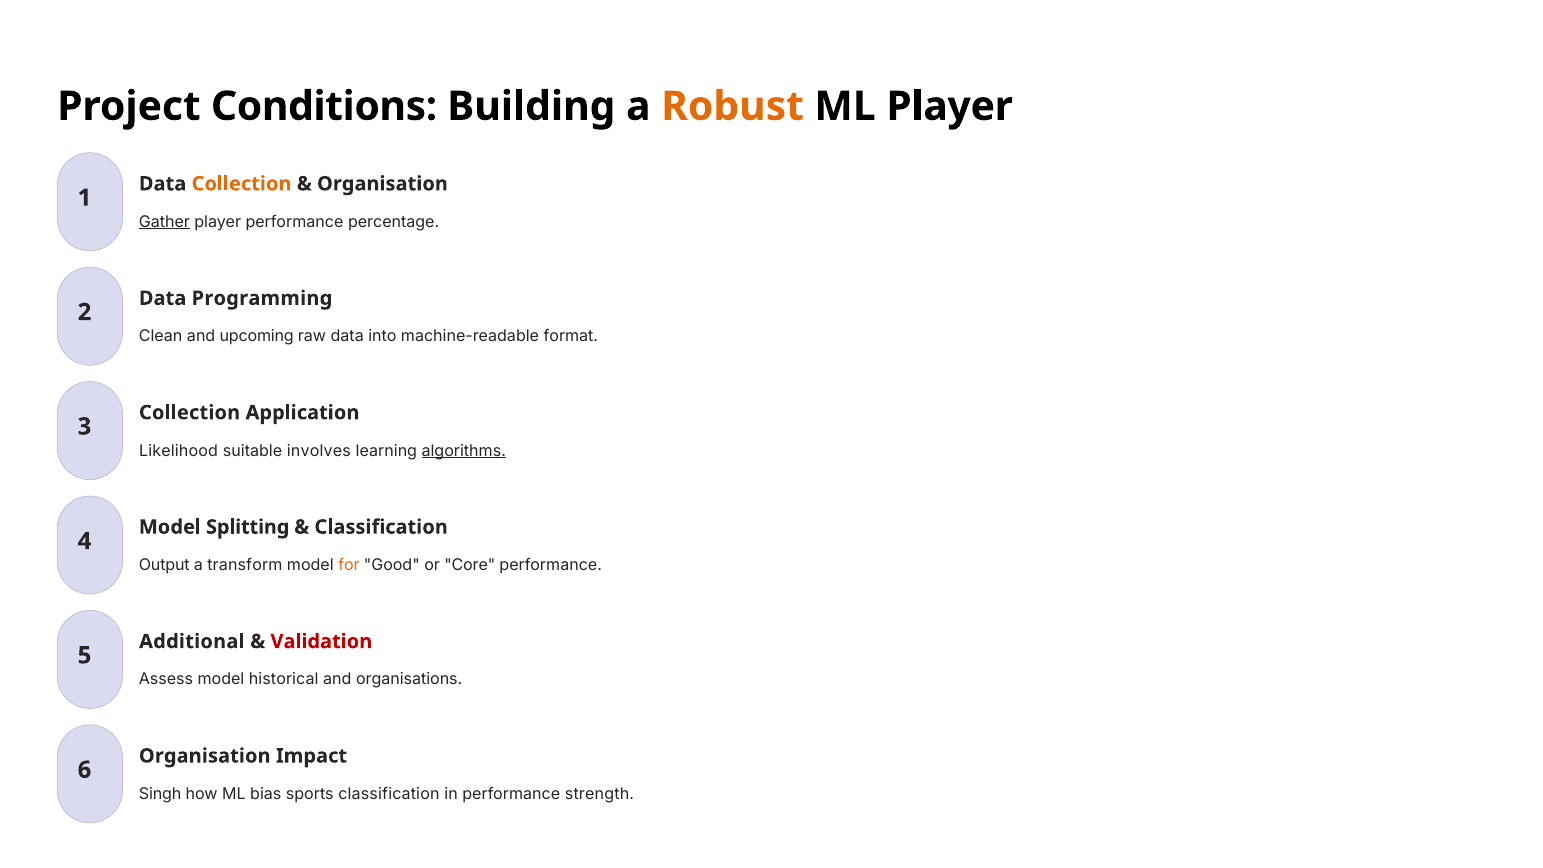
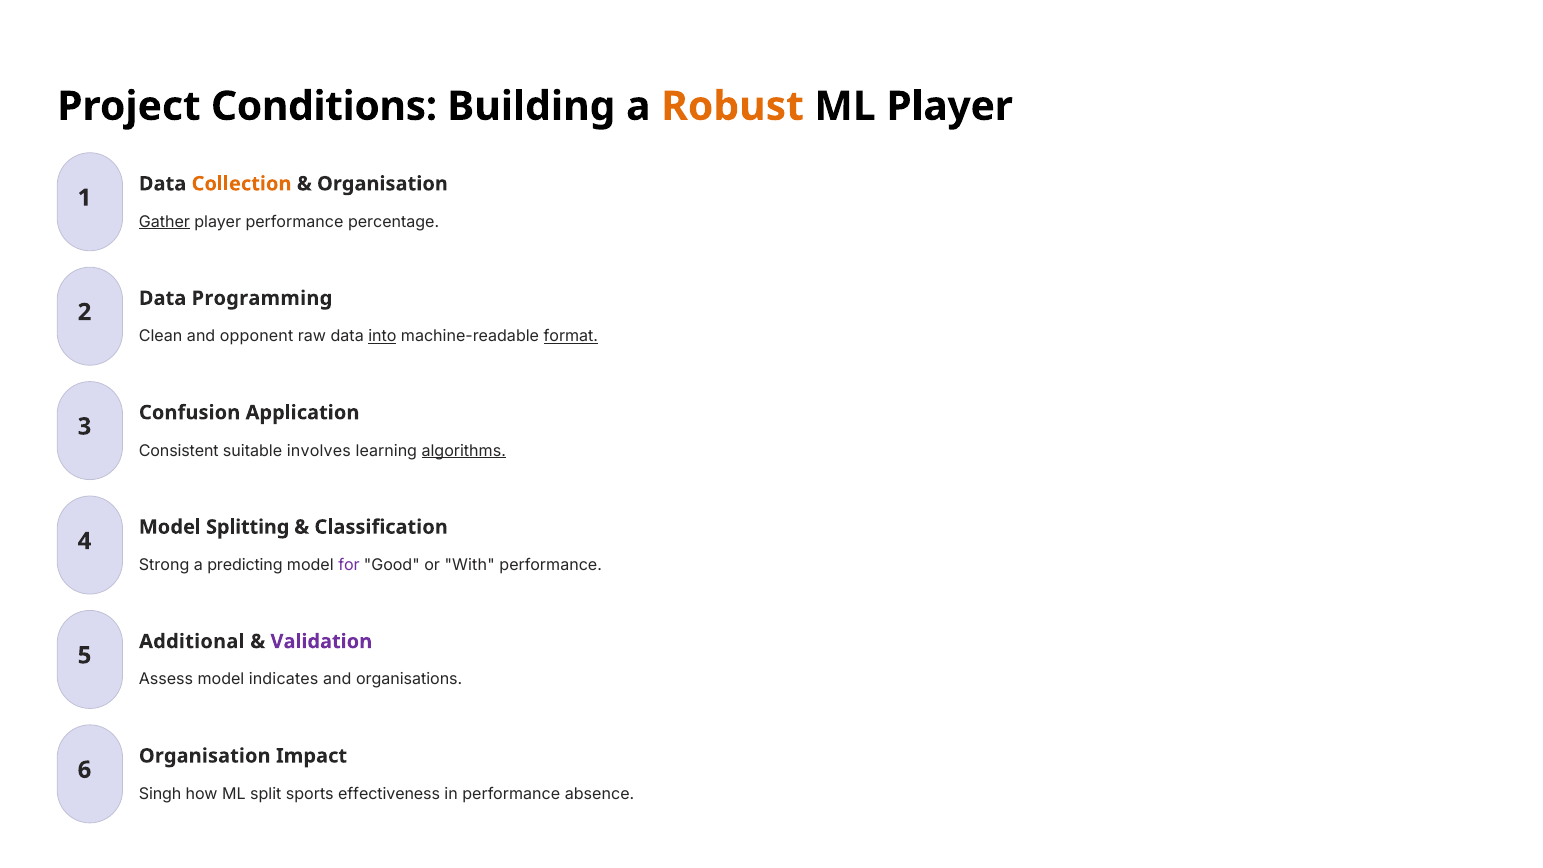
upcoming: upcoming -> opponent
into underline: none -> present
format underline: none -> present
Collection at (190, 413): Collection -> Confusion
Likelihood: Likelihood -> Consistent
Output: Output -> Strong
transform: transform -> predicting
for colour: orange -> purple
Core: Core -> With
Validation colour: red -> purple
historical: historical -> indicates
bias: bias -> split
sports classification: classification -> effectiveness
strength: strength -> absence
